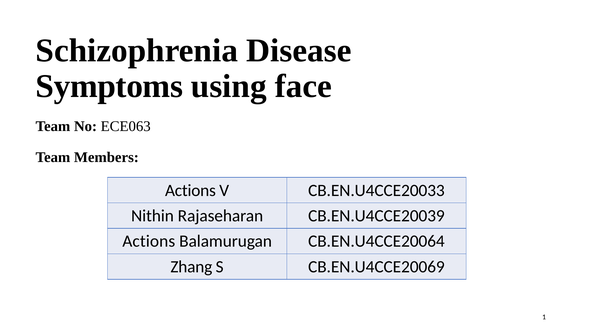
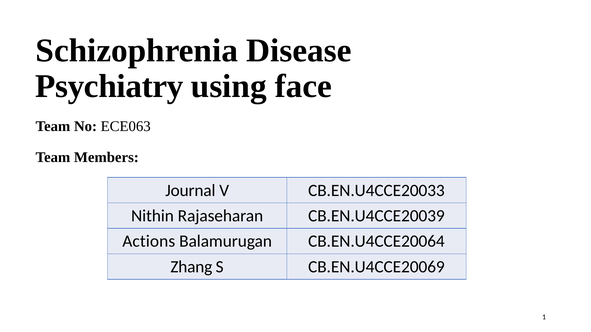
Symptoms: Symptoms -> Psychiatry
Actions at (190, 191): Actions -> Journal
